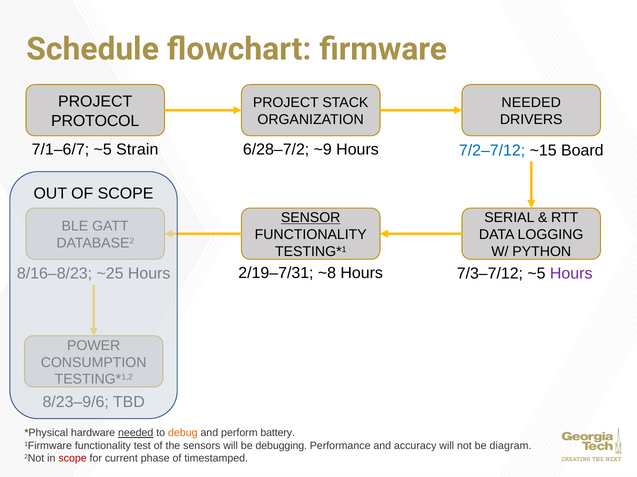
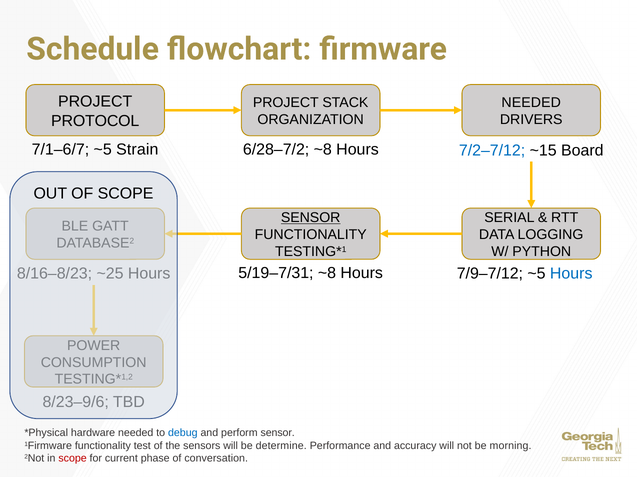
6/28–7/2 ~9: ~9 -> ~8
2/19–7/31: 2/19–7/31 -> 5/19–7/31
7/3–7/12: 7/3–7/12 -> 7/9–7/12
Hours at (571, 274) colour: purple -> blue
needed at (136, 434) underline: present -> none
debug colour: orange -> blue
perform battery: battery -> sensor
debugging: debugging -> determine
diagram: diagram -> morning
timestamped: timestamped -> conversation
